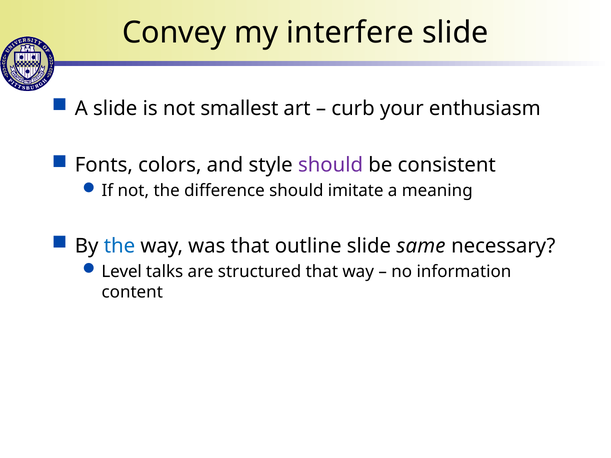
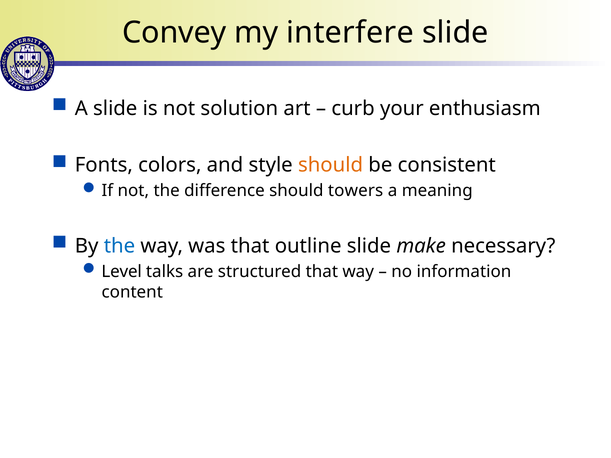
smallest: smallest -> solution
should at (331, 165) colour: purple -> orange
imitate: imitate -> towers
same: same -> make
